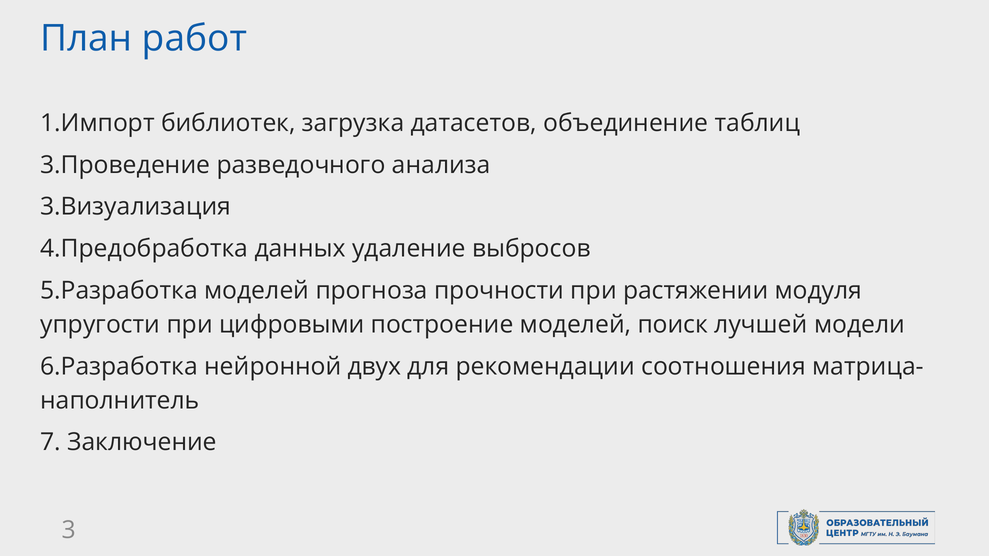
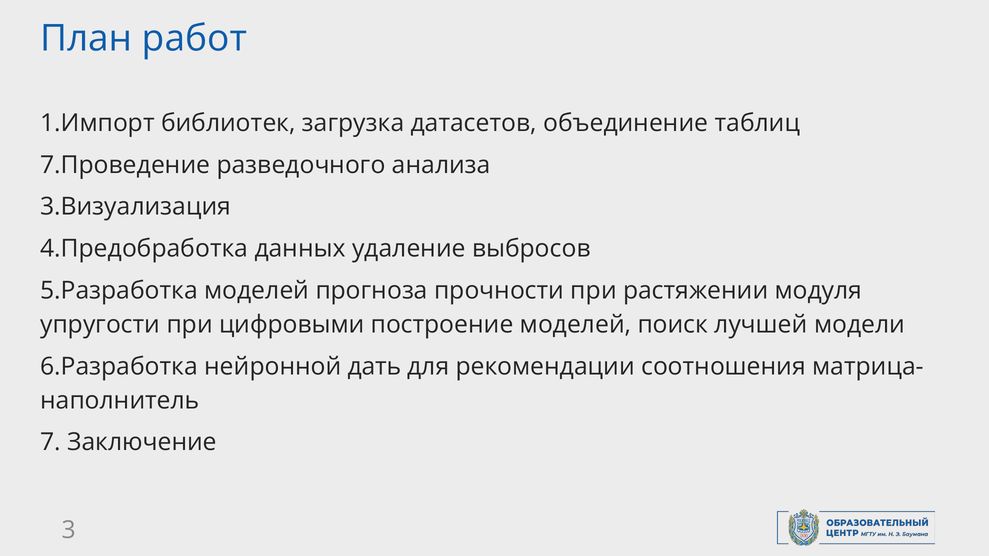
3.Проведение: 3.Проведение -> 7.Проведение
двух: двух -> дать
